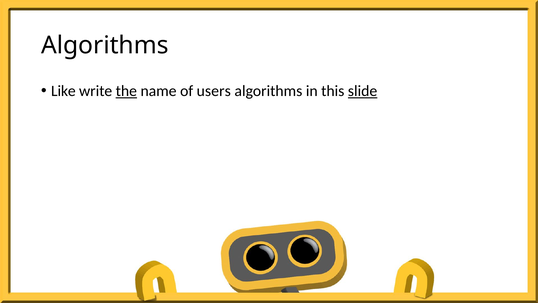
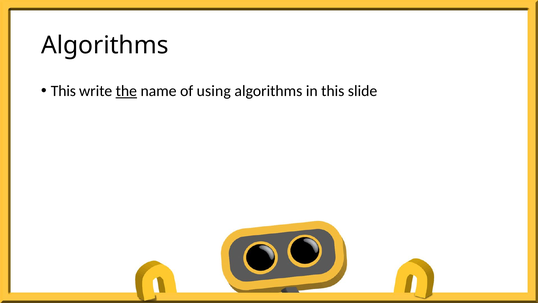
Like at (63, 91): Like -> This
users: users -> using
slide underline: present -> none
